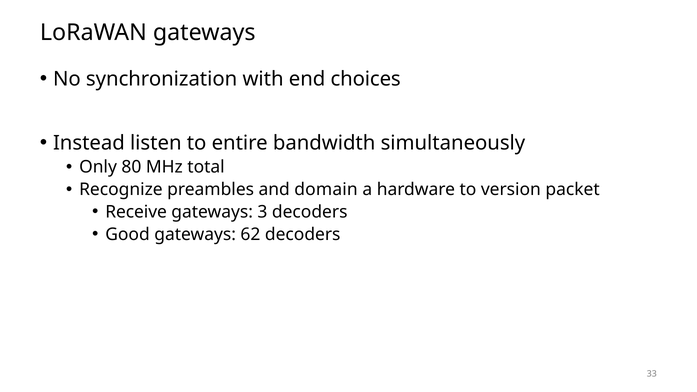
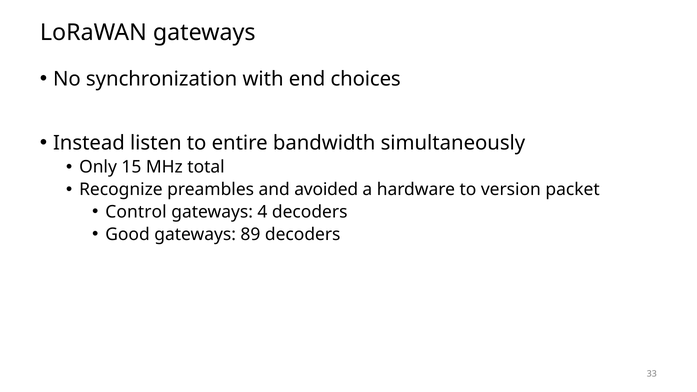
80: 80 -> 15
domain: domain -> avoided
Receive: Receive -> Control
3: 3 -> 4
62: 62 -> 89
